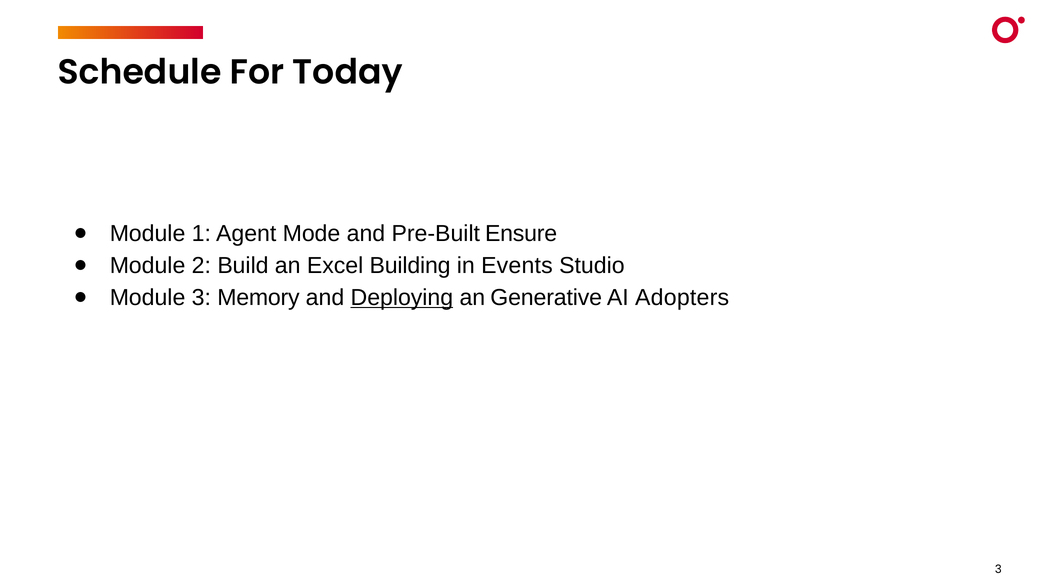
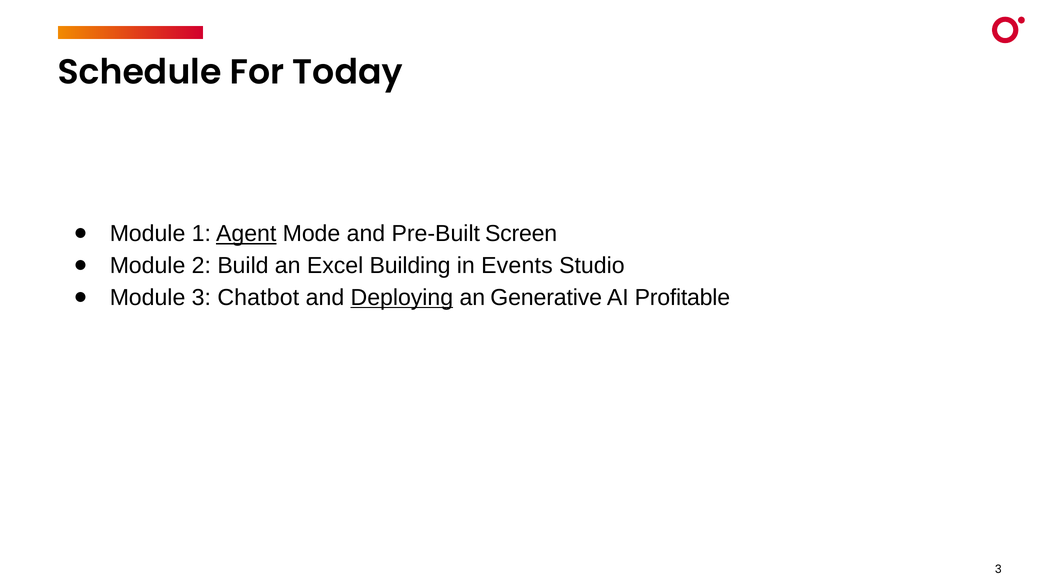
Agent underline: none -> present
Ensure: Ensure -> Screen
Memory: Memory -> Chatbot
Adopters: Adopters -> Profitable
